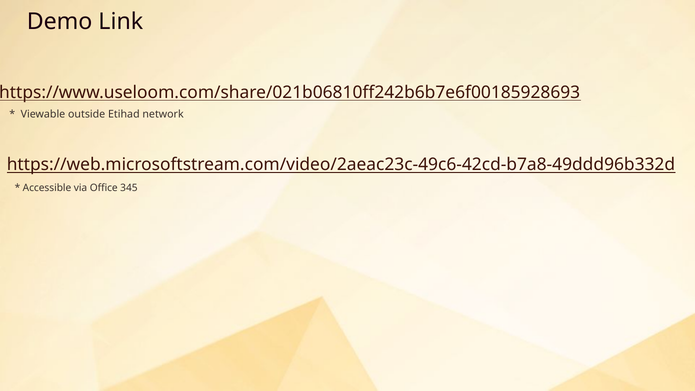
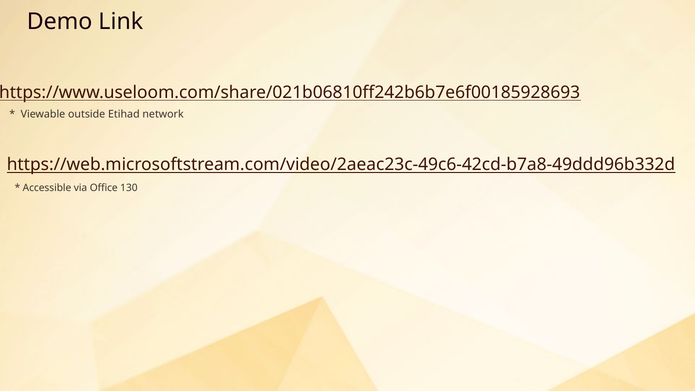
345: 345 -> 130
